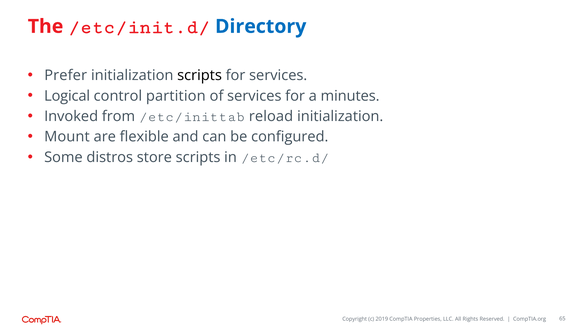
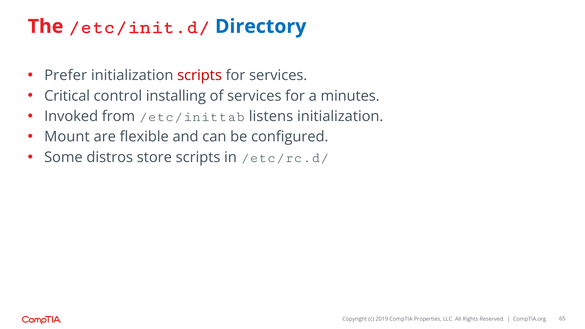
scripts at (200, 75) colour: black -> red
Logical: Logical -> Critical
partition: partition -> installing
reload: reload -> listens
